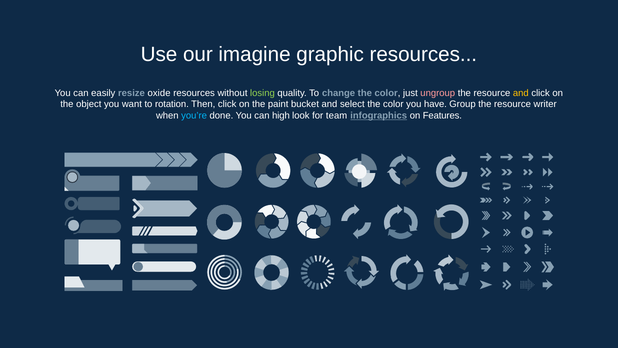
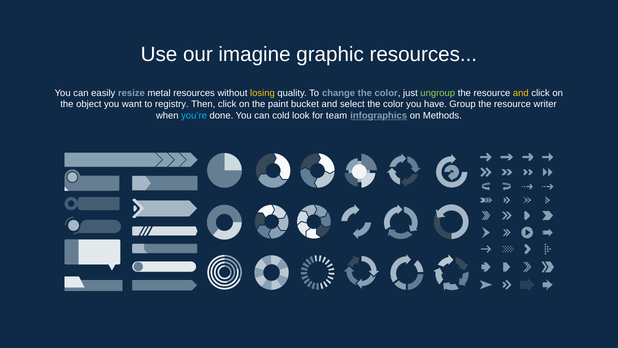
oxide: oxide -> metal
losing colour: light green -> yellow
ungroup colour: pink -> light green
rotation: rotation -> registry
high: high -> cold
Features: Features -> Methods
